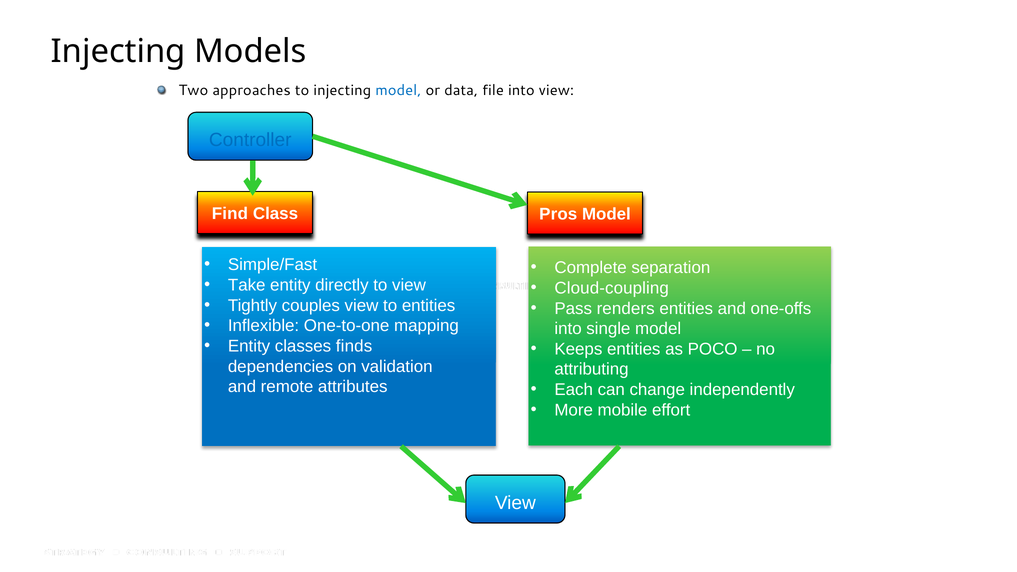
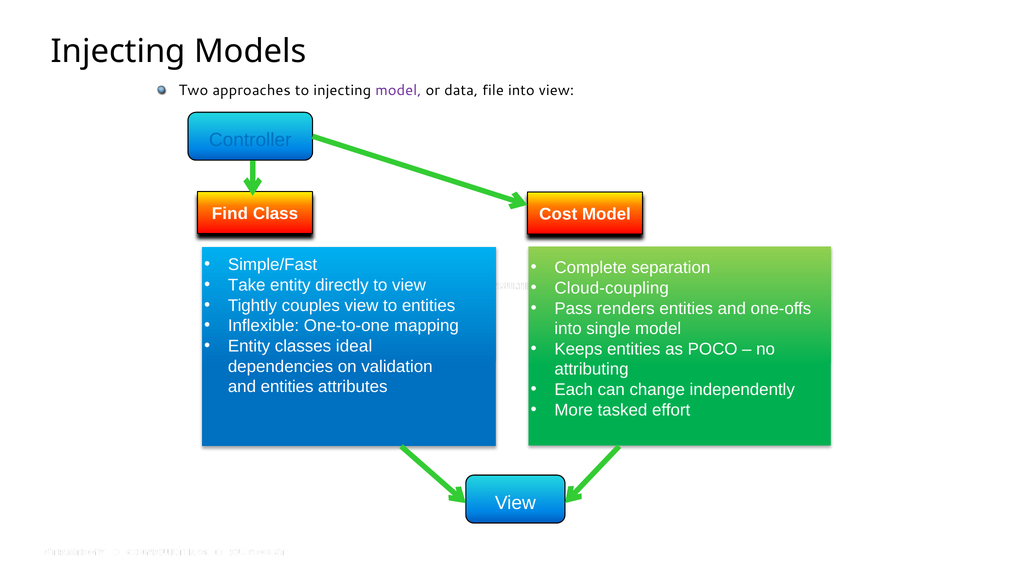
model at (398, 90) colour: blue -> purple
Pros: Pros -> Cost
finds: finds -> ideal
and remote: remote -> entities
mobile: mobile -> tasked
